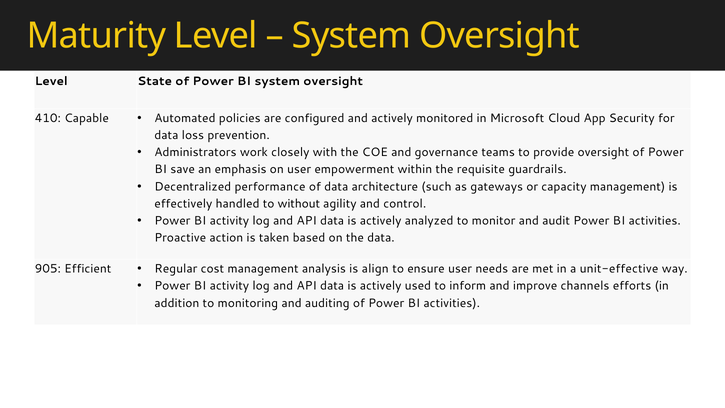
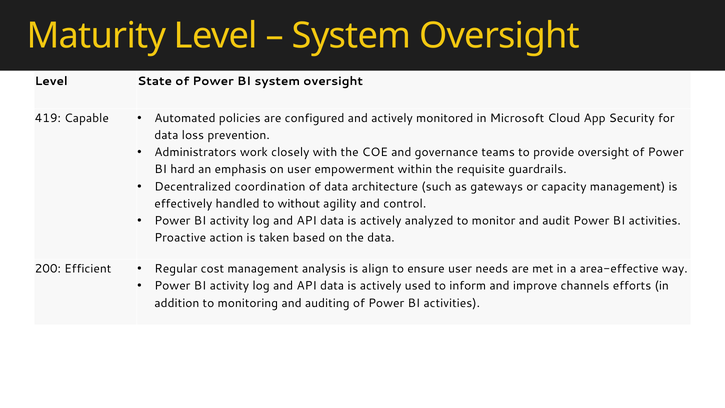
410: 410 -> 419
save: save -> hard
performance: performance -> coordination
905: 905 -> 200
unit-effective: unit-effective -> area-effective
